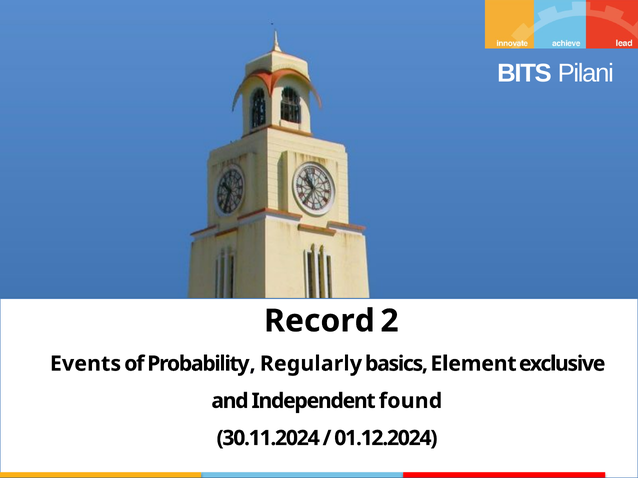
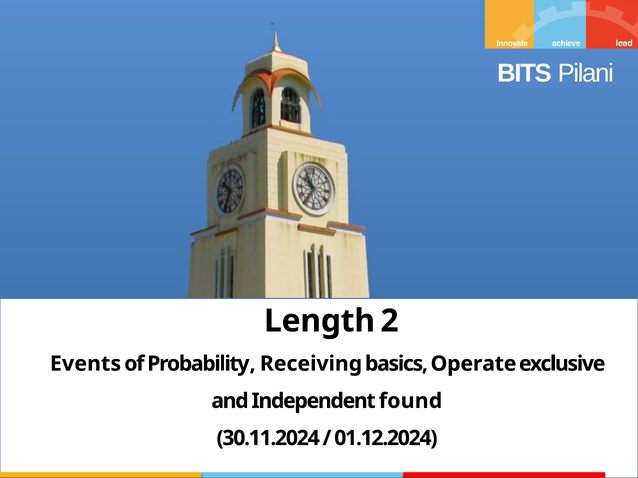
Record: Record -> Length
Regularly: Regularly -> Receiving
Element: Element -> Operate
